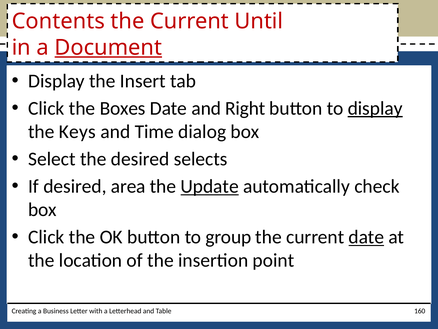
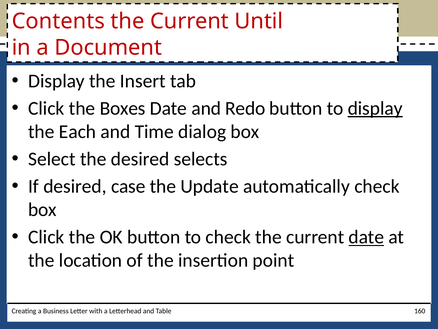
Document underline: present -> none
Right: Right -> Redo
Keys: Keys -> Each
area: area -> case
Update underline: present -> none
to group: group -> check
